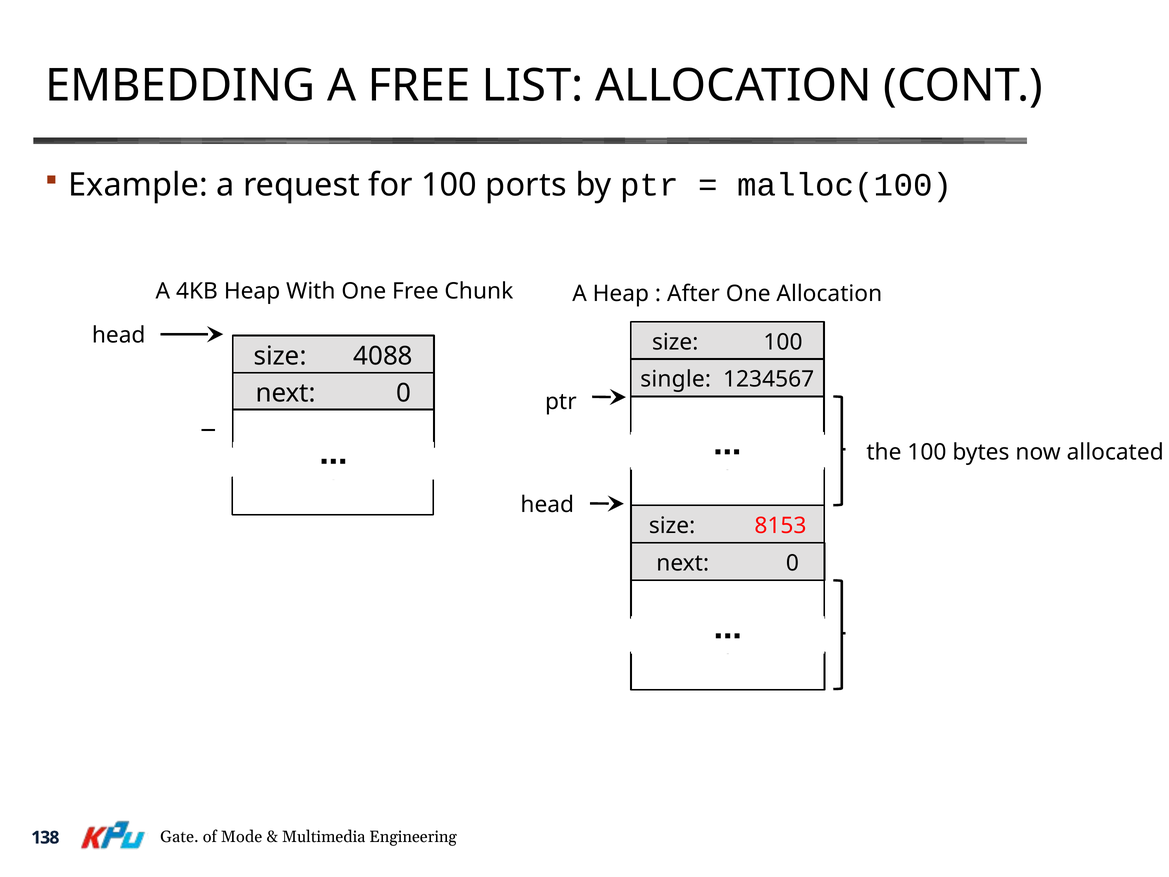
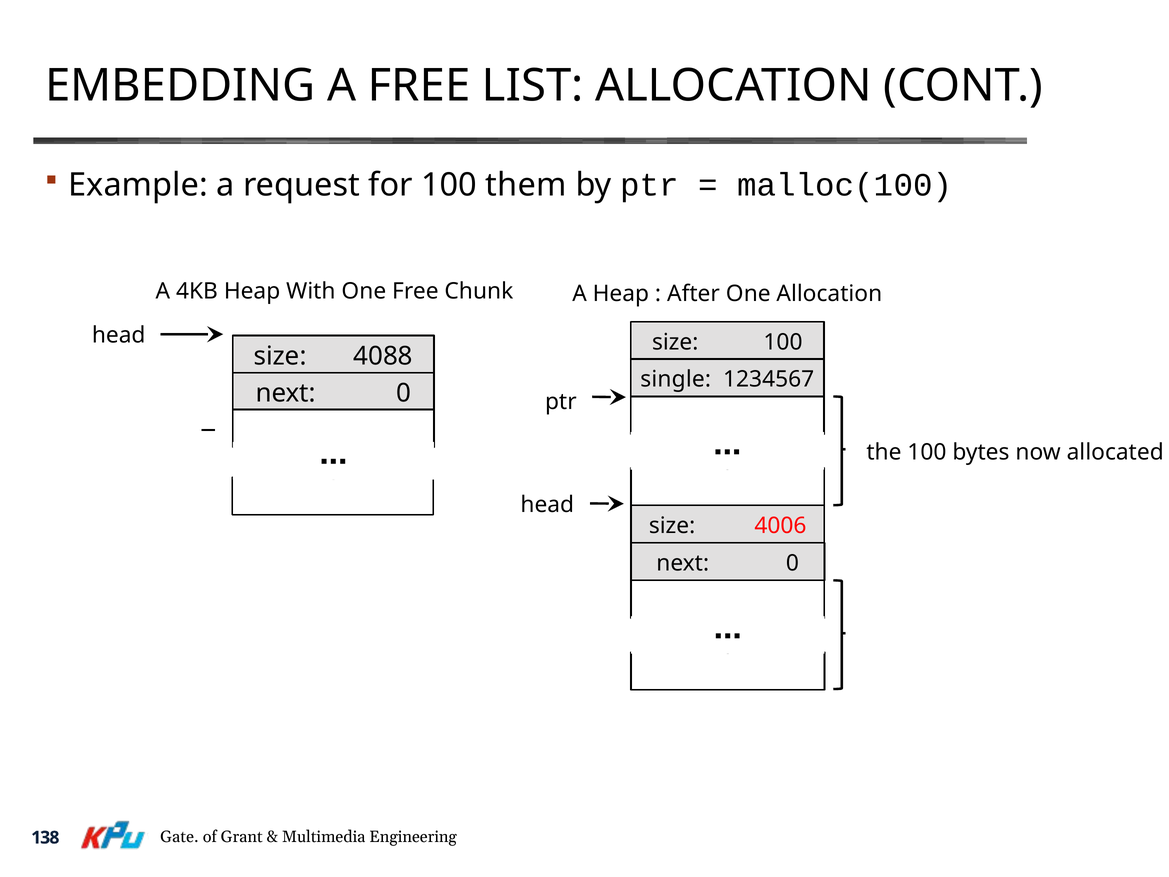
ports: ports -> them
8153: 8153 -> 4006
Mode: Mode -> Grant
